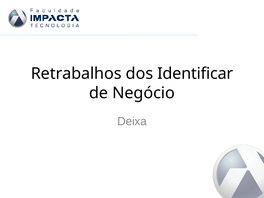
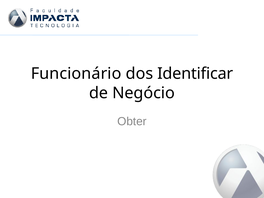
Retrabalhos: Retrabalhos -> Funcionário
Deixa: Deixa -> Obter
